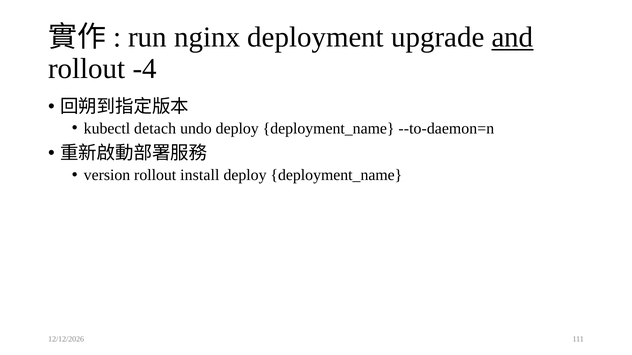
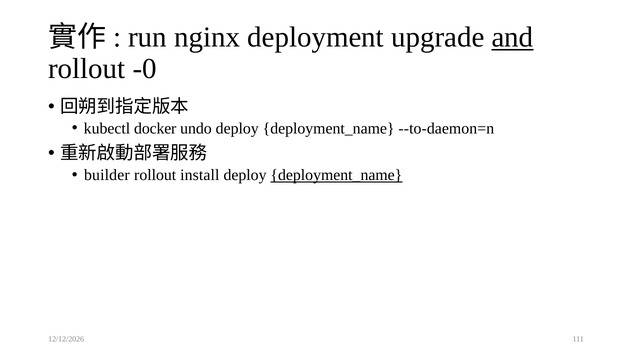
-4: -4 -> -0
detach: detach -> docker
version: version -> builder
deployment_name at (336, 175) underline: none -> present
